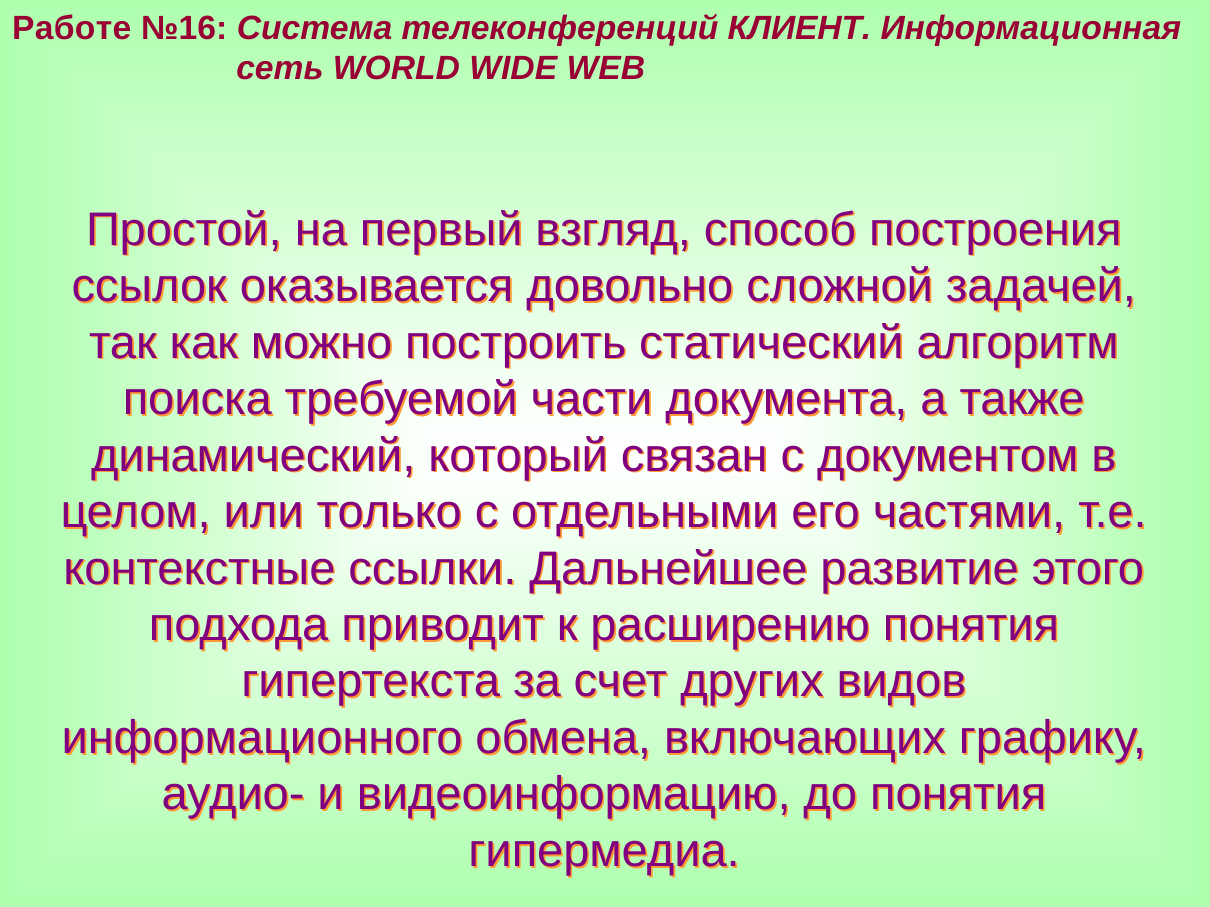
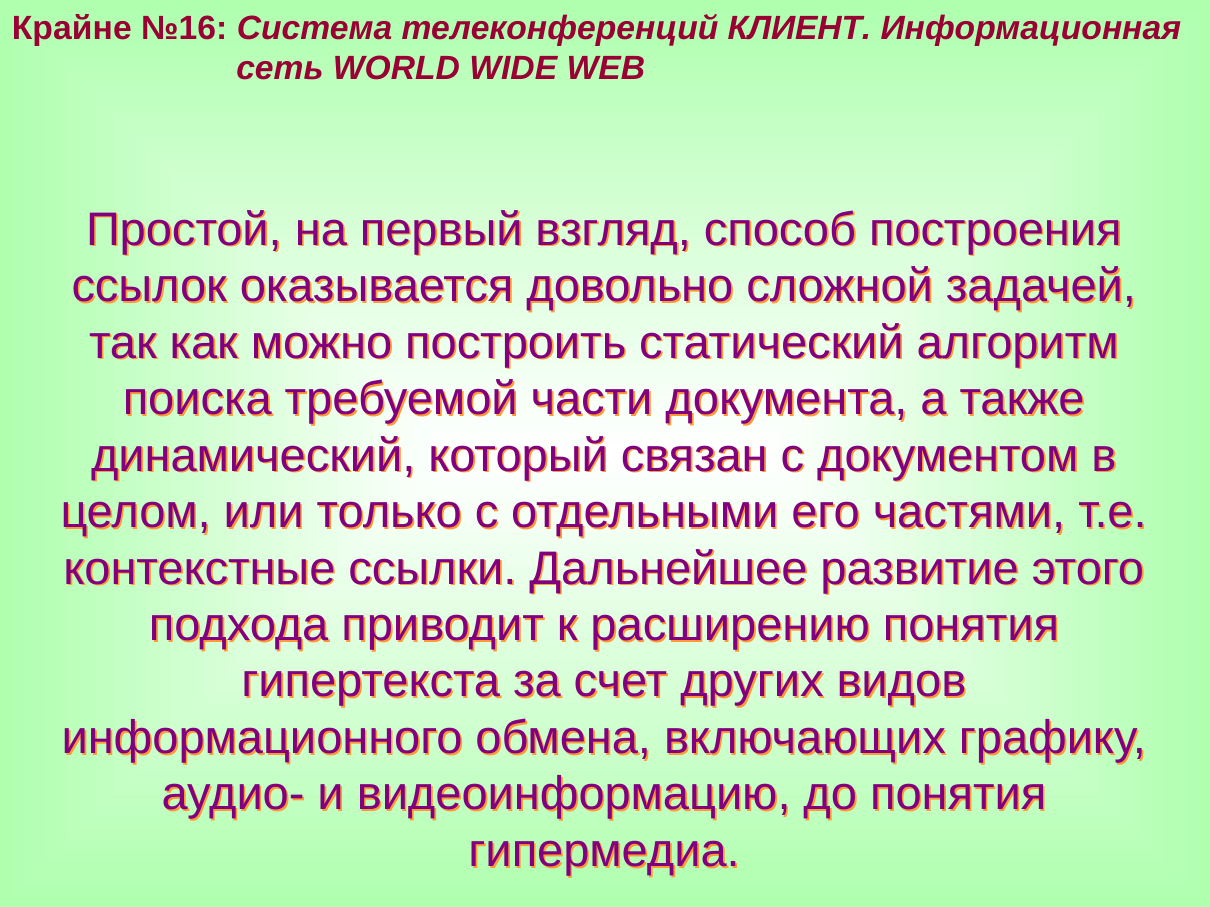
Работе: Работе -> Крайне
